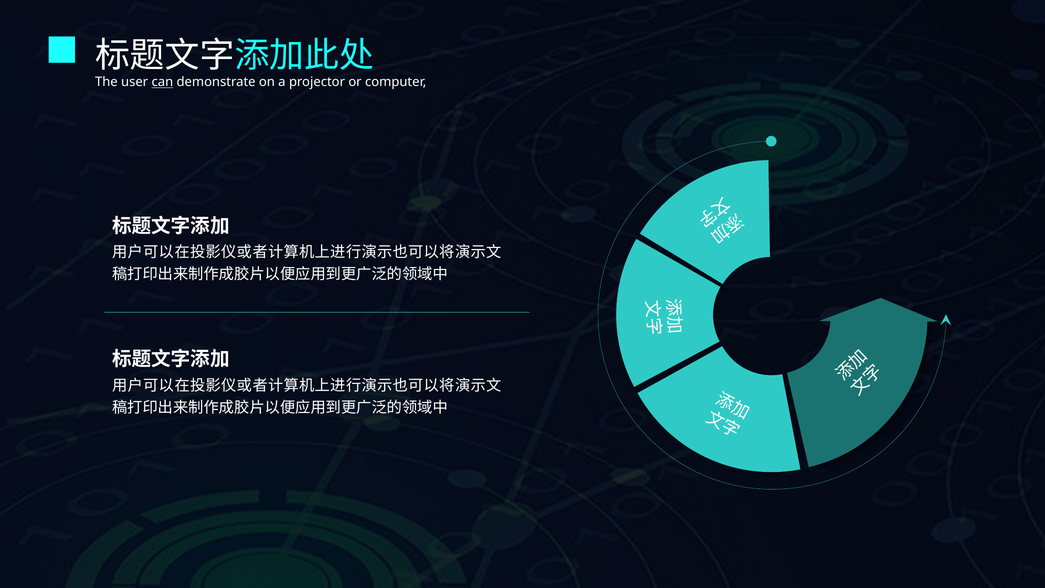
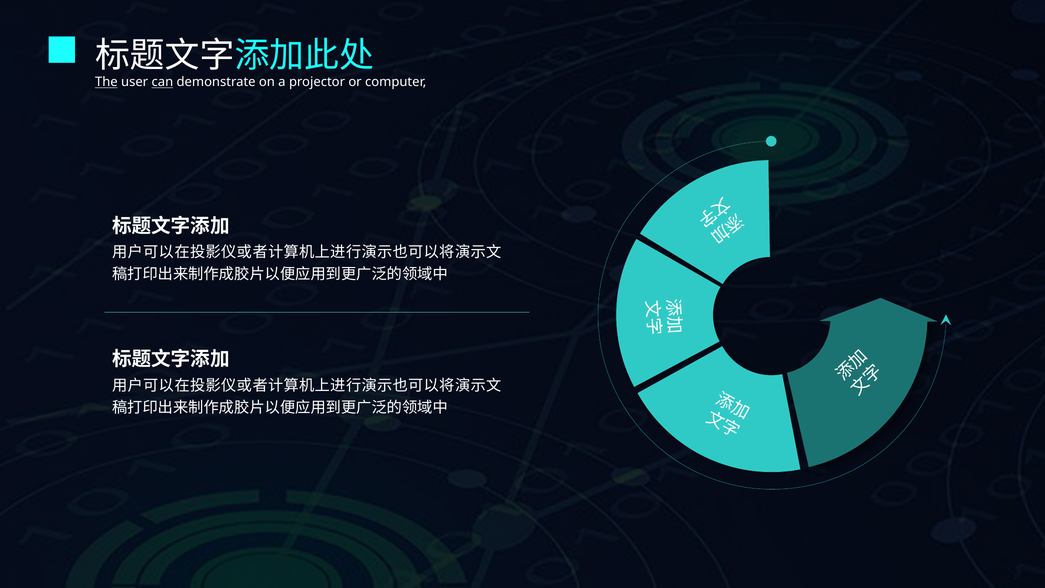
The underline: none -> present
